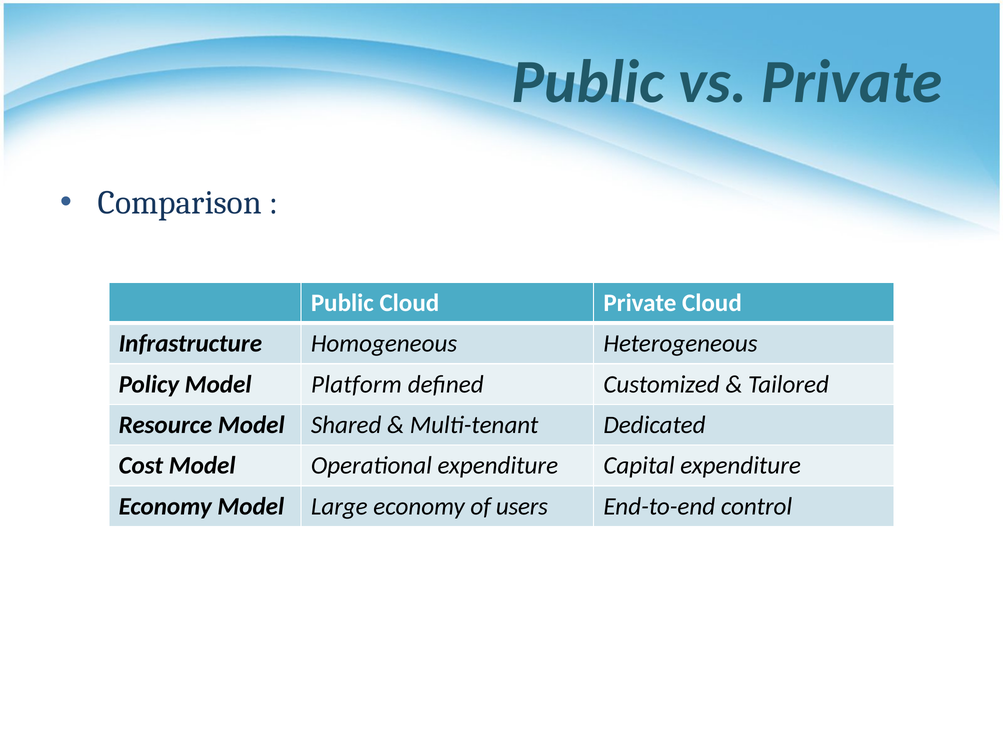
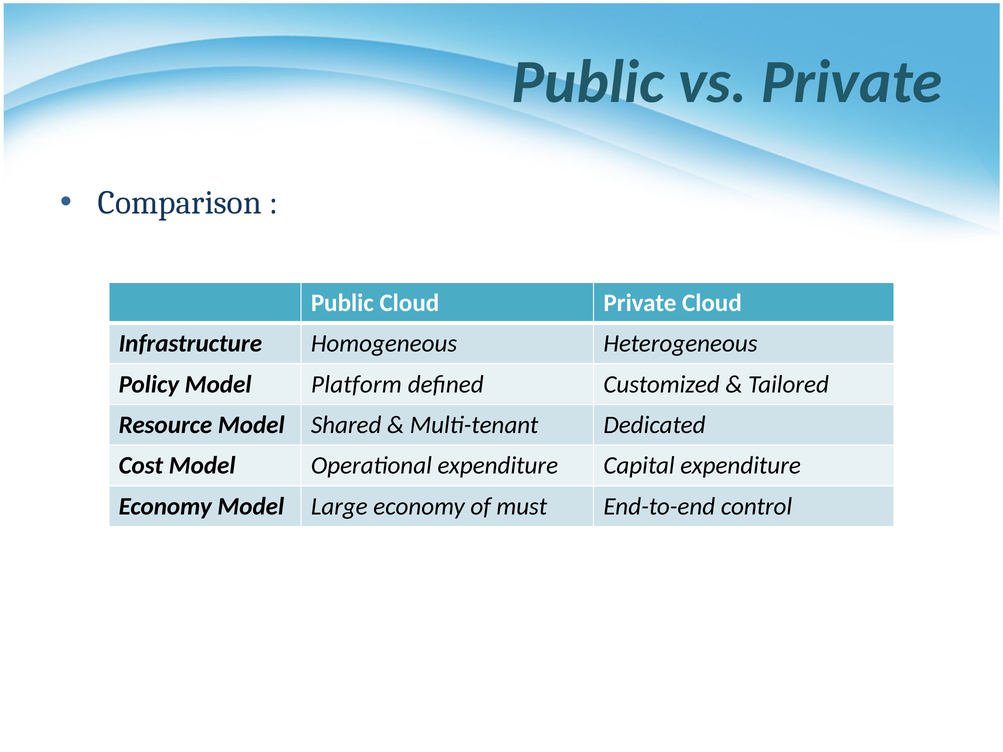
users: users -> must
